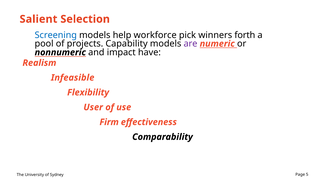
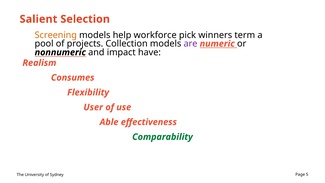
Screening colour: blue -> orange
forth: forth -> term
Capability: Capability -> Collection
Infeasible: Infeasible -> Consumes
Firm: Firm -> Able
Comparability colour: black -> green
